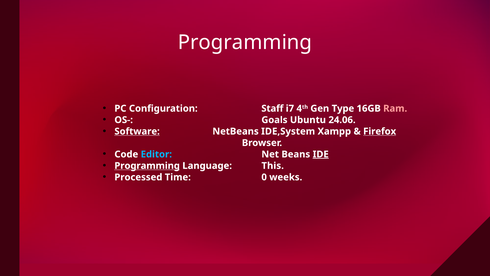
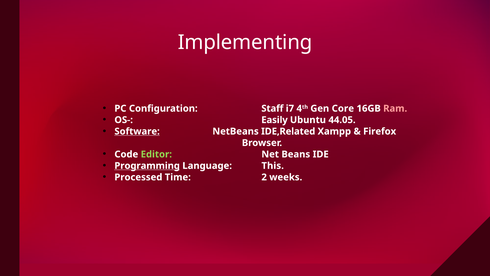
Programming at (245, 42): Programming -> Implementing
Type: Type -> Core
Goals: Goals -> Easily
24.06: 24.06 -> 44.05
IDE,System: IDE,System -> IDE,Related
Firefox underline: present -> none
Editor colour: light blue -> light green
IDE underline: present -> none
0: 0 -> 2
